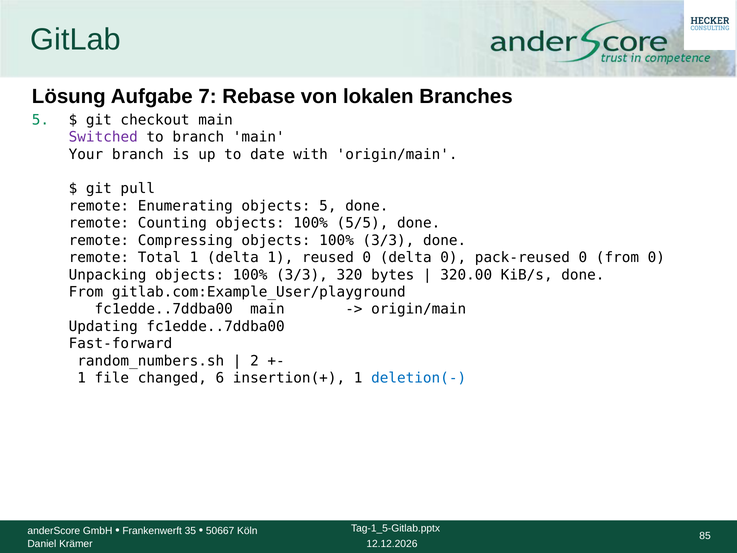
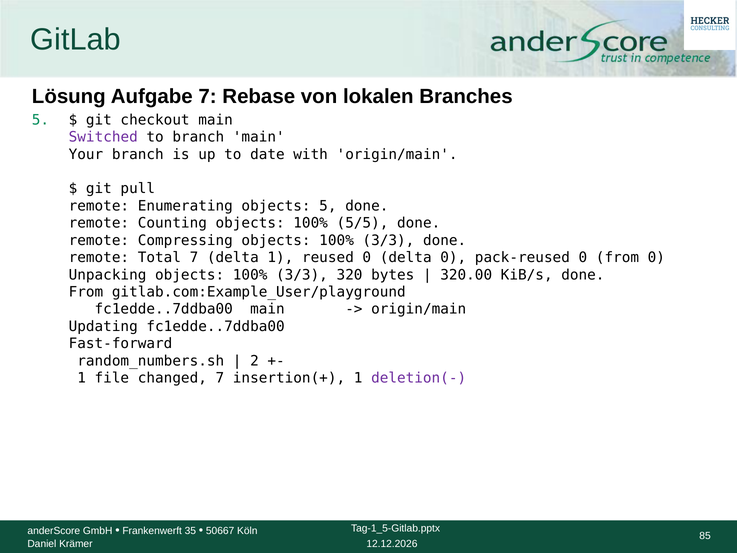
Total 1: 1 -> 7
changed 6: 6 -> 7
deletion(- colour: blue -> purple
